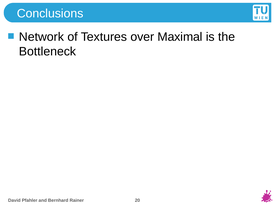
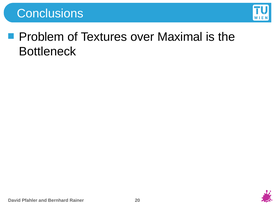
Network: Network -> Problem
